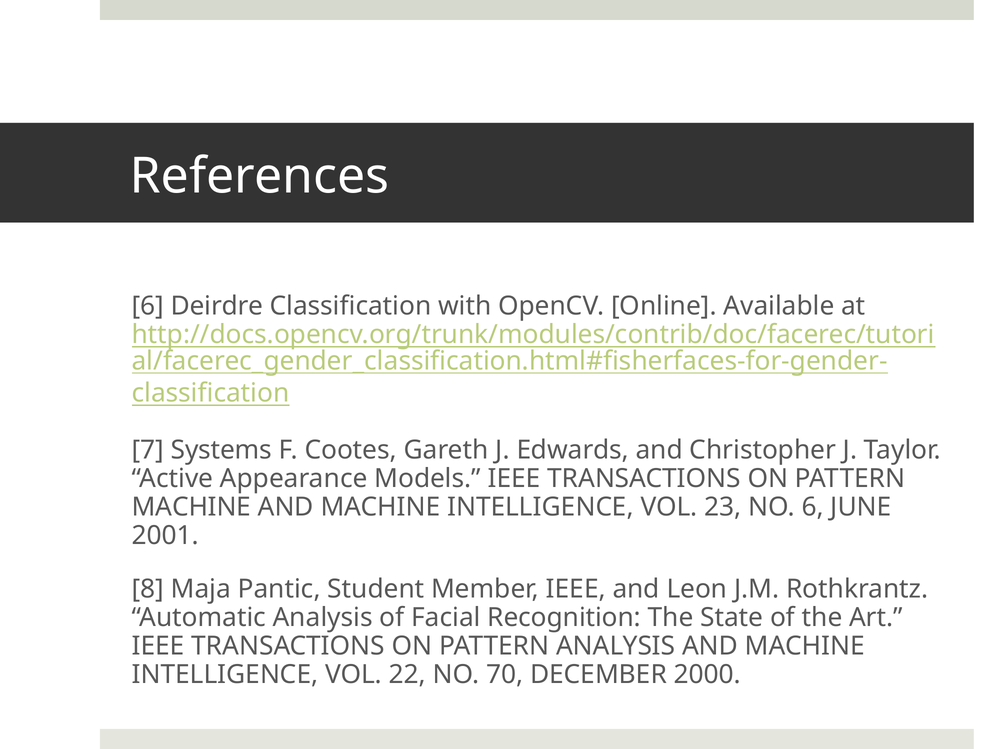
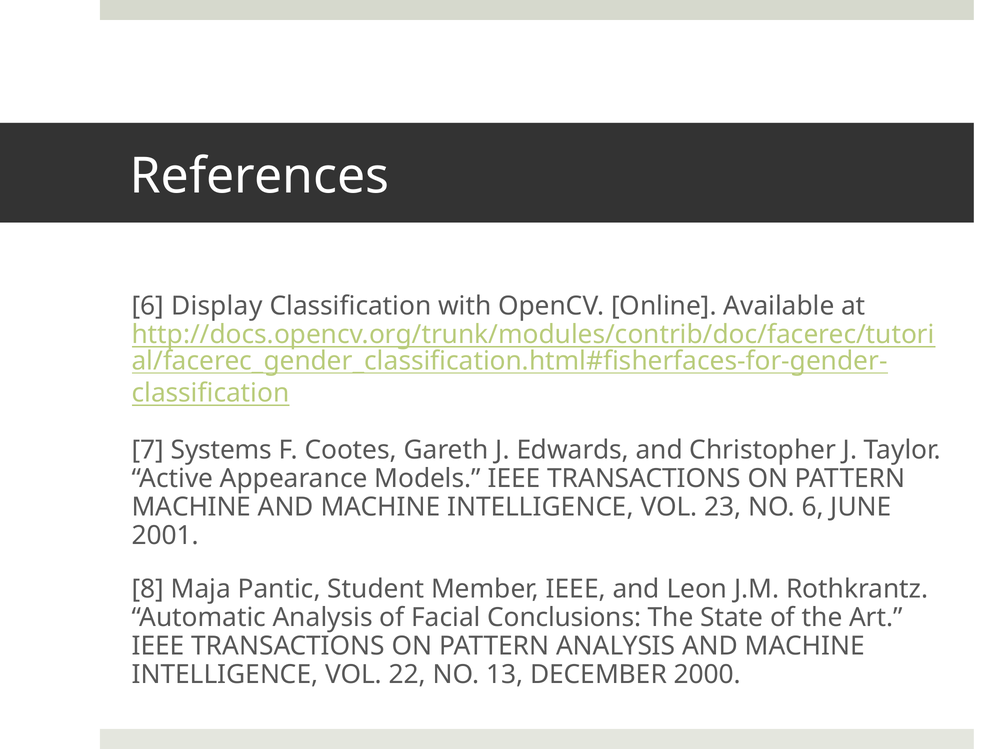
Deirdre: Deirdre -> Display
Recognition: Recognition -> Conclusions
70: 70 -> 13
